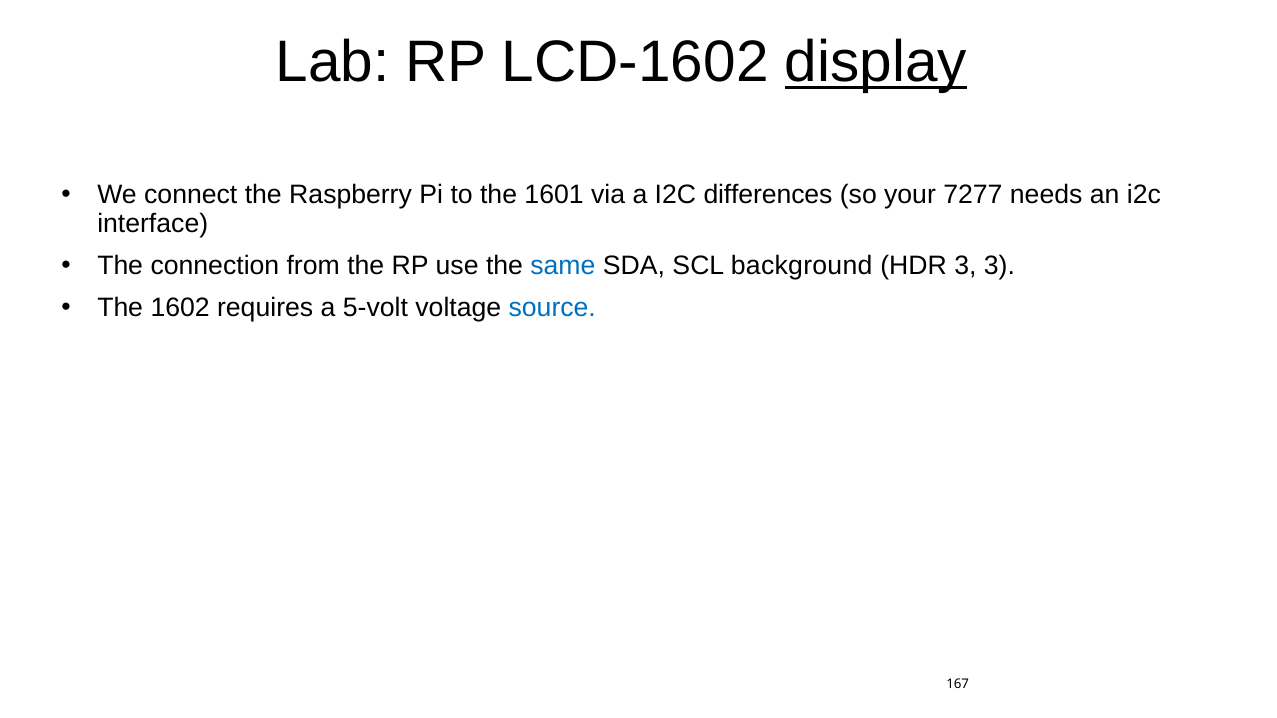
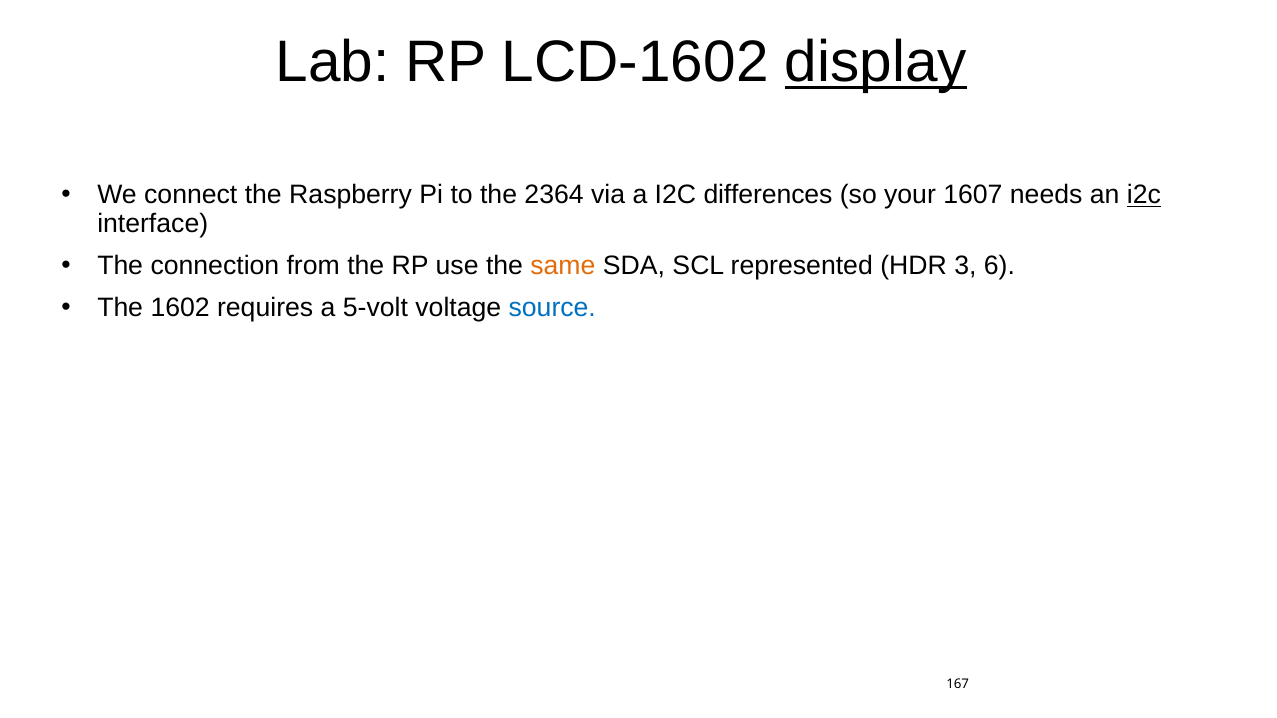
1601: 1601 -> 2364
7277: 7277 -> 1607
i2c at (1144, 195) underline: none -> present
same colour: blue -> orange
background: background -> represented
3 3: 3 -> 6
